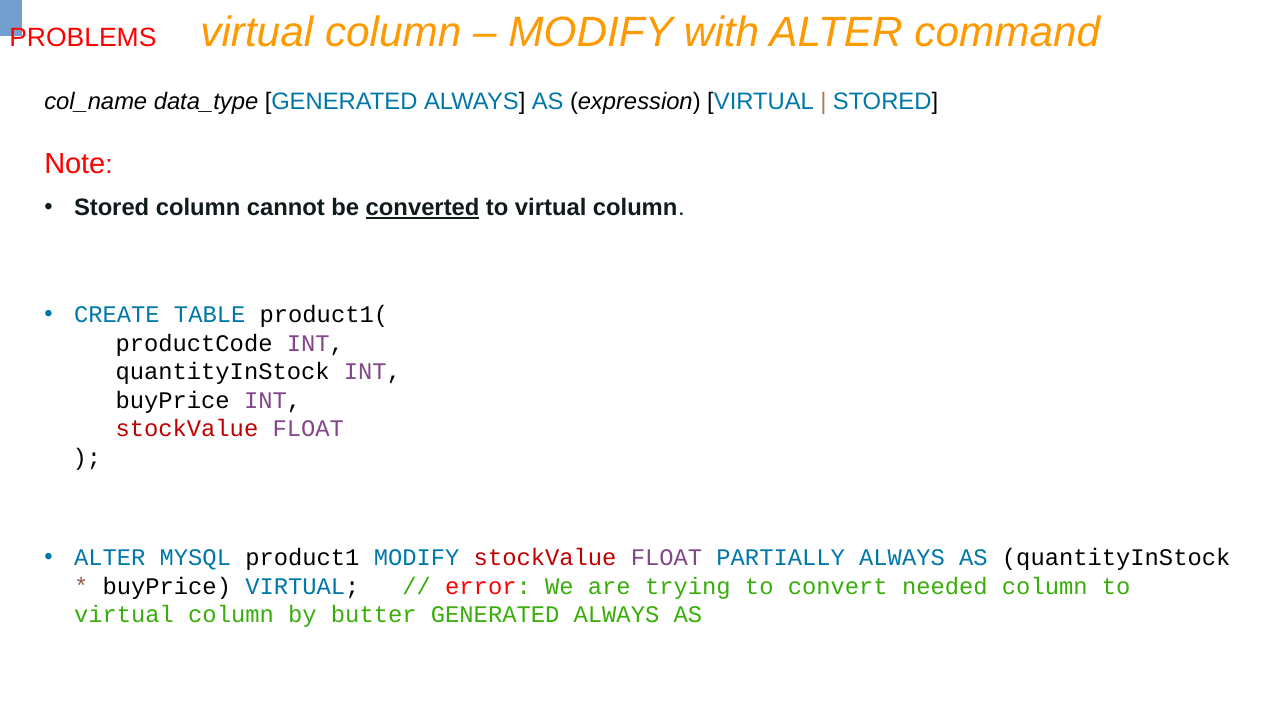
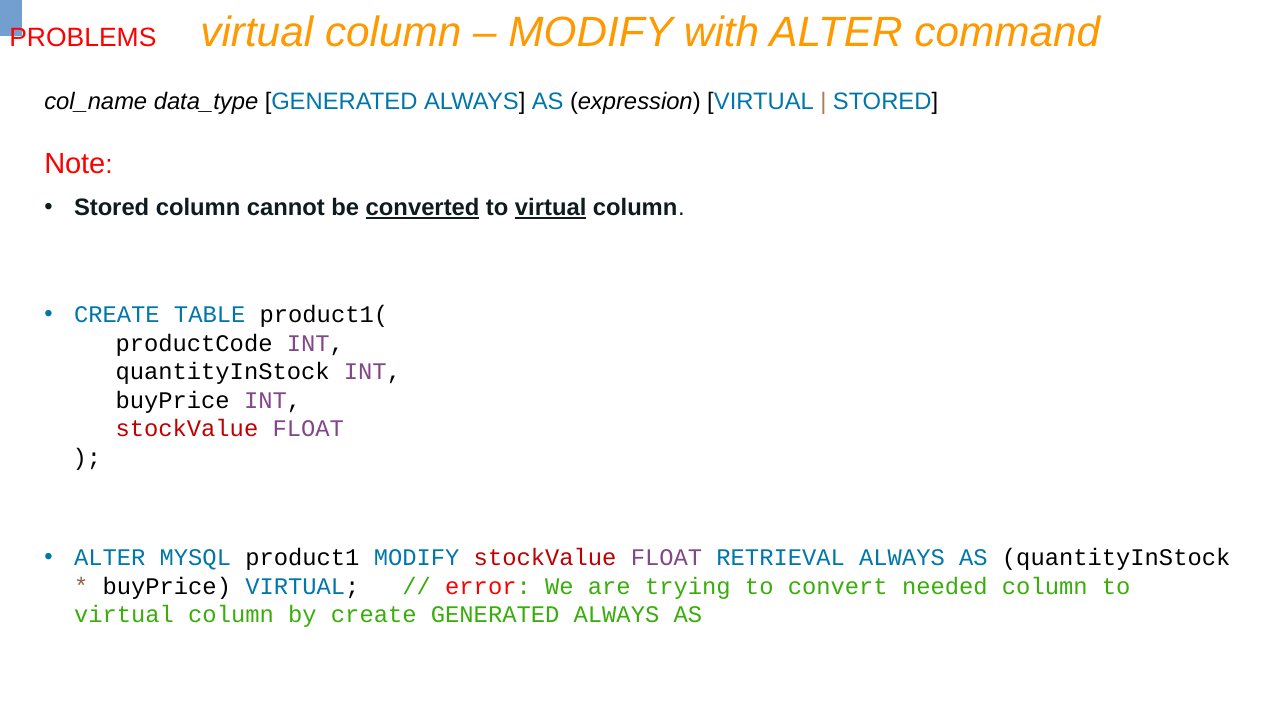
virtual at (551, 208) underline: none -> present
PARTIALLY: PARTIALLY -> RETRIEVAL
by butter: butter -> create
